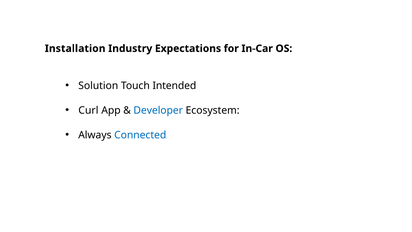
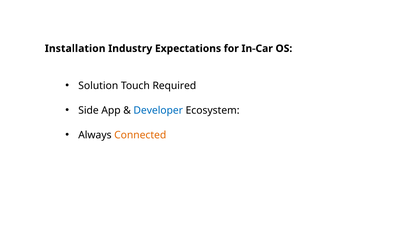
Intended: Intended -> Required
Curl: Curl -> Side
Connected colour: blue -> orange
